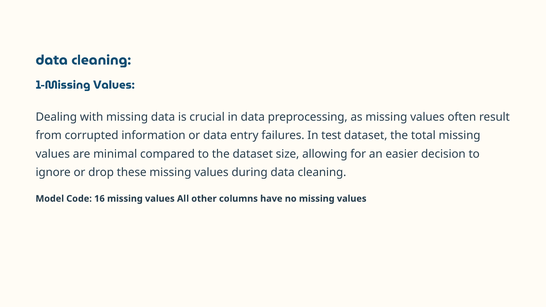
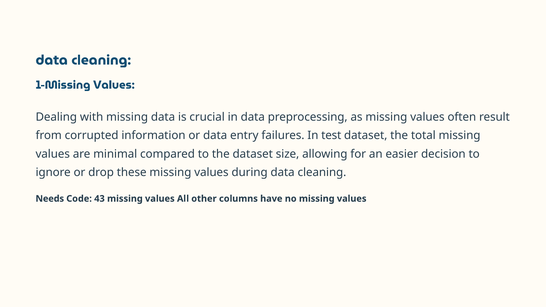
Model: Model -> Needs
16: 16 -> 43
